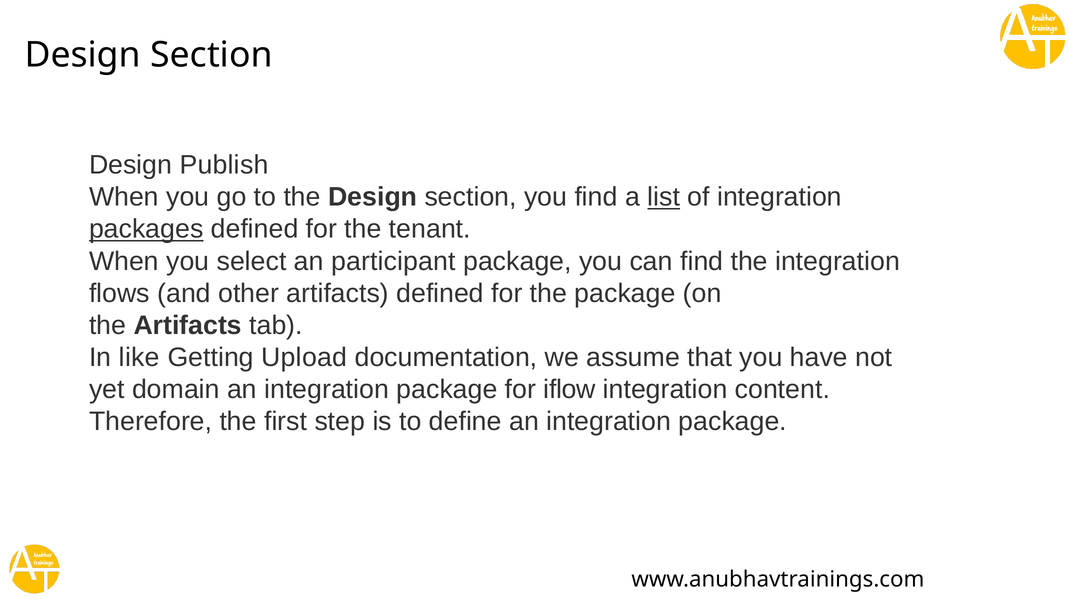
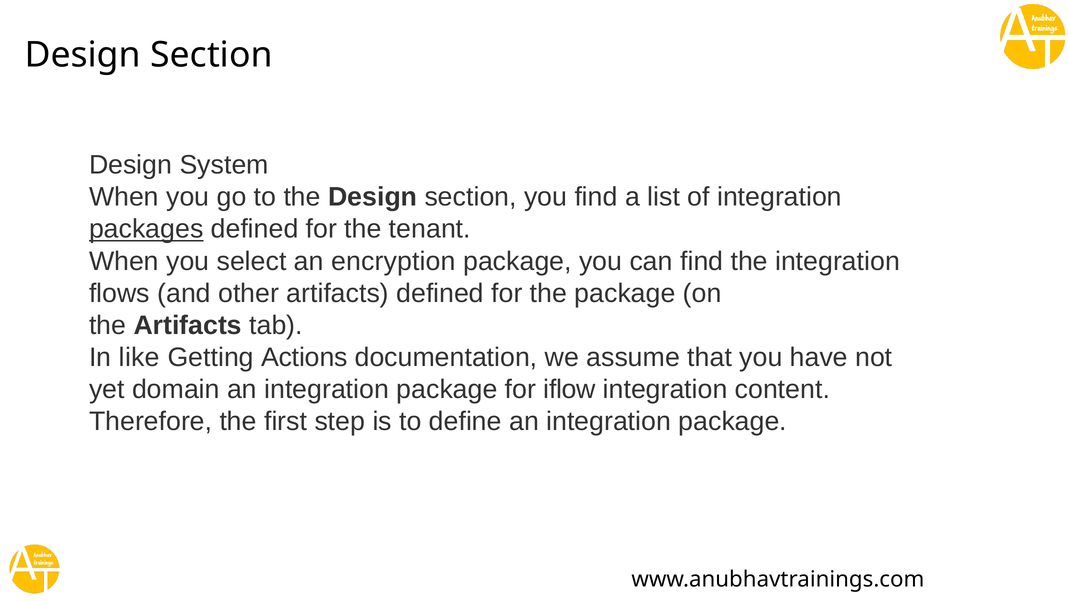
Publish: Publish -> System
list underline: present -> none
participant: participant -> encryption
Upload: Upload -> Actions
